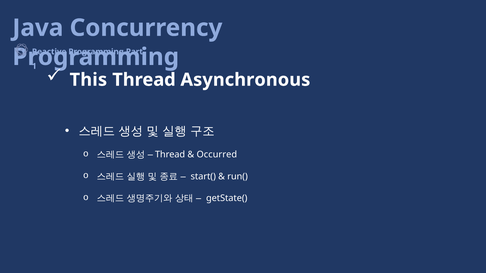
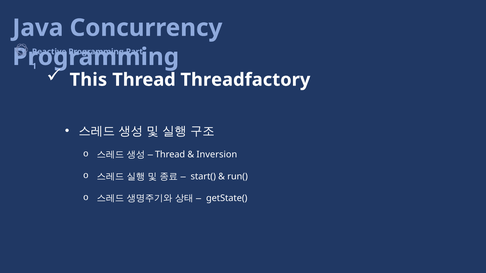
Asynchronous: Asynchronous -> Threadfactory
Occurred: Occurred -> Inversion
